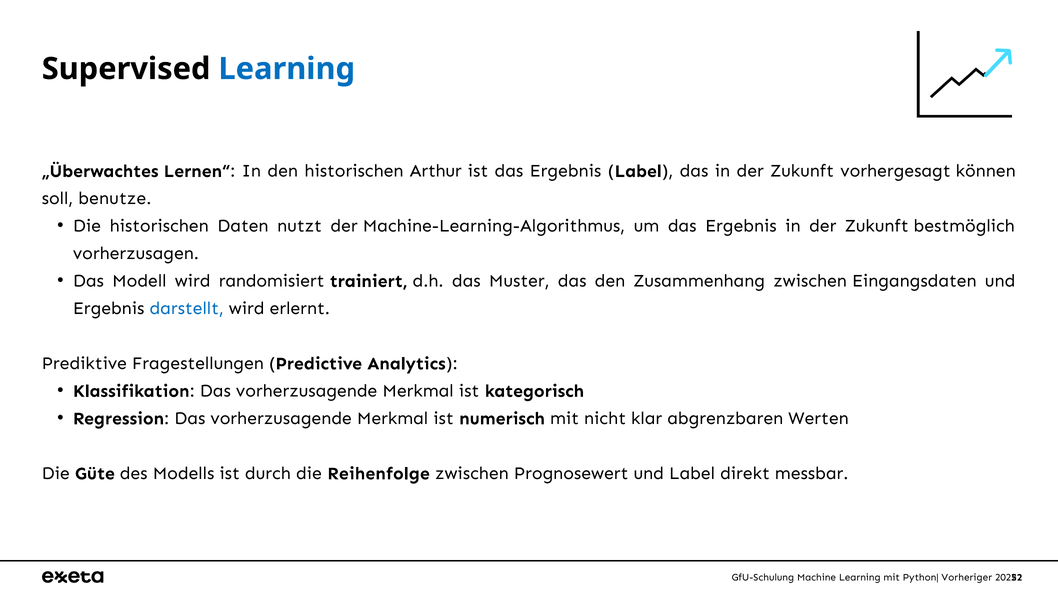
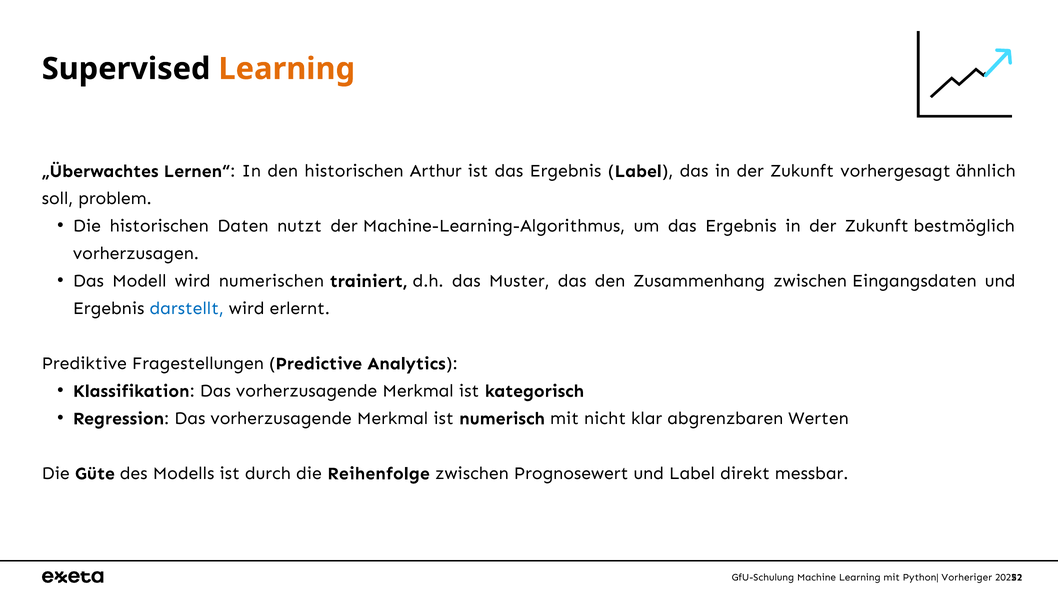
Learning at (287, 69) colour: blue -> orange
können: können -> ähnlich
benutze: benutze -> problem
randomisiert: randomisiert -> numerischen
